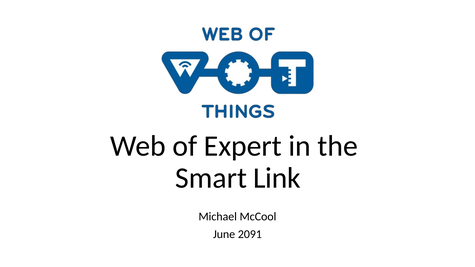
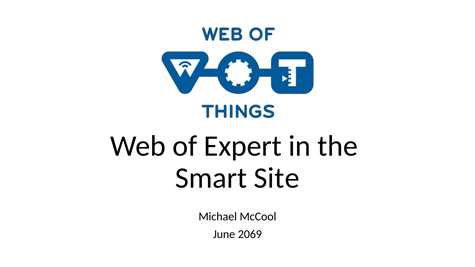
Link: Link -> Site
2091: 2091 -> 2069
